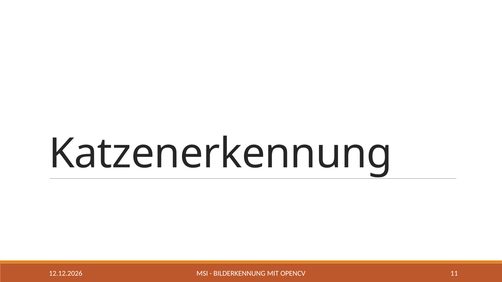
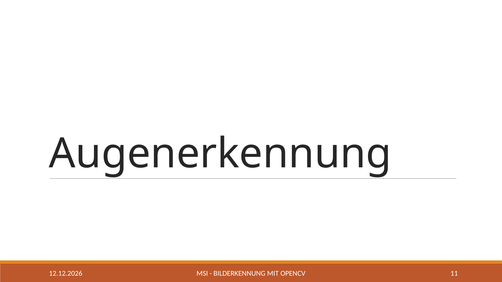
Katzenerkennung: Katzenerkennung -> Augenerkennung
